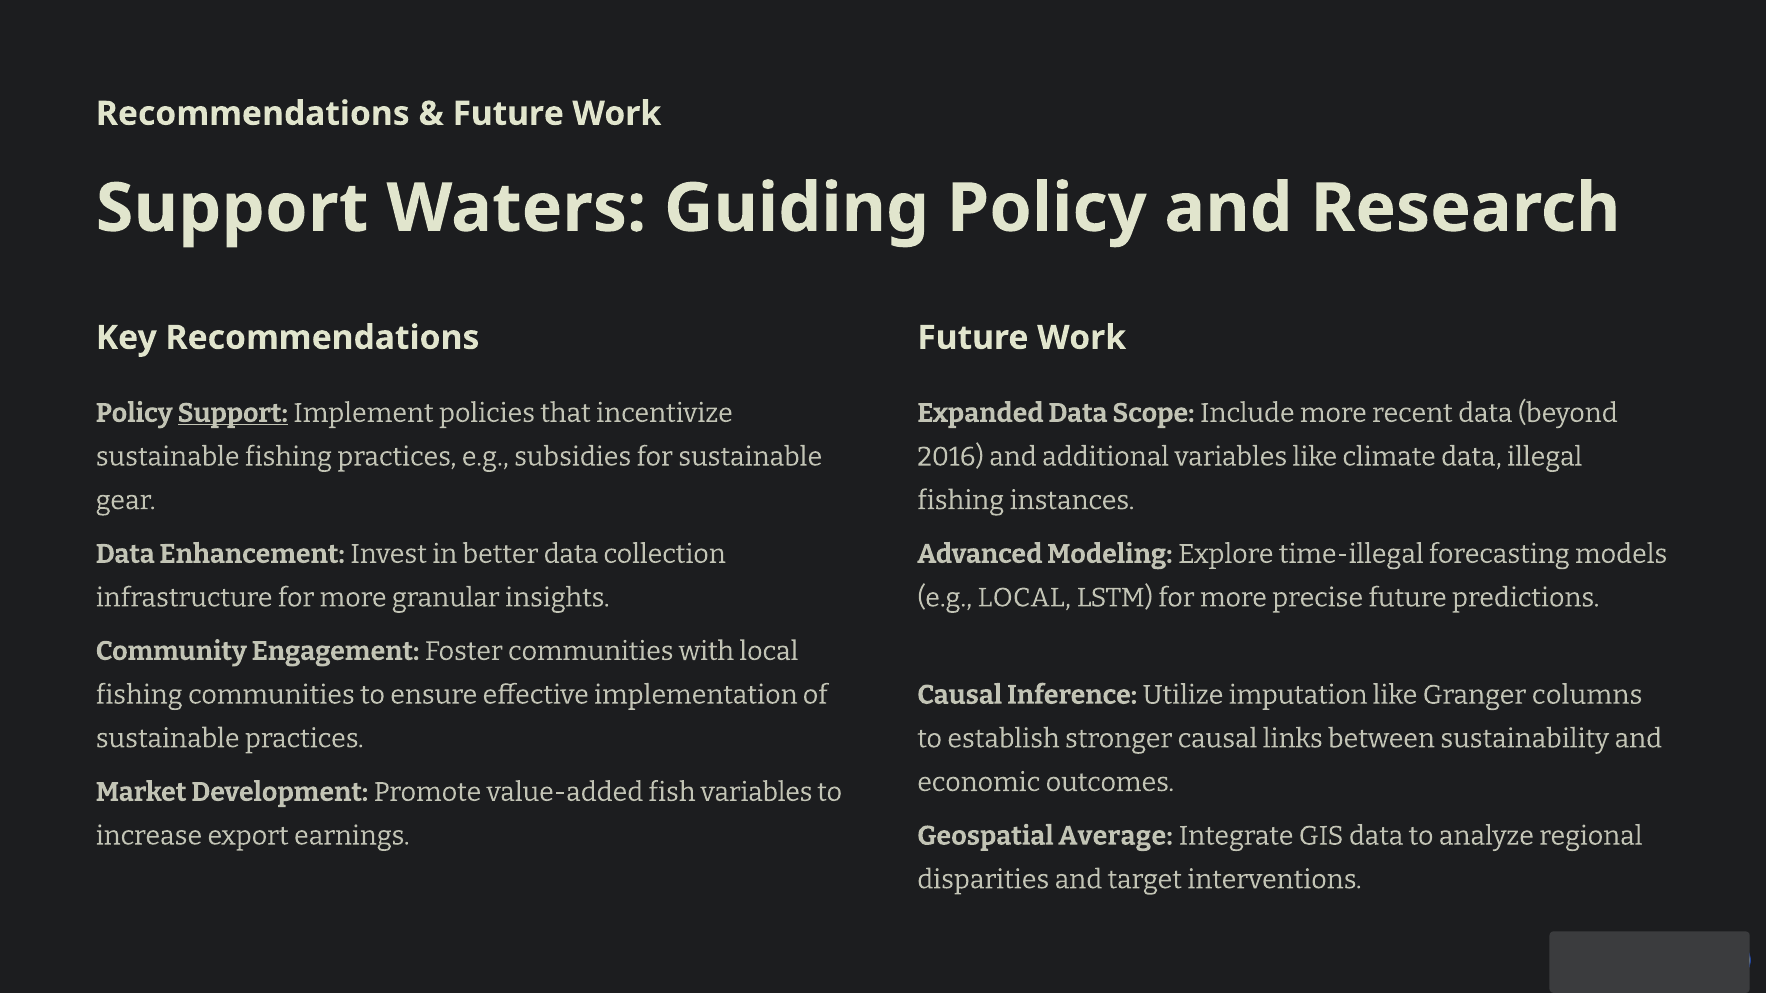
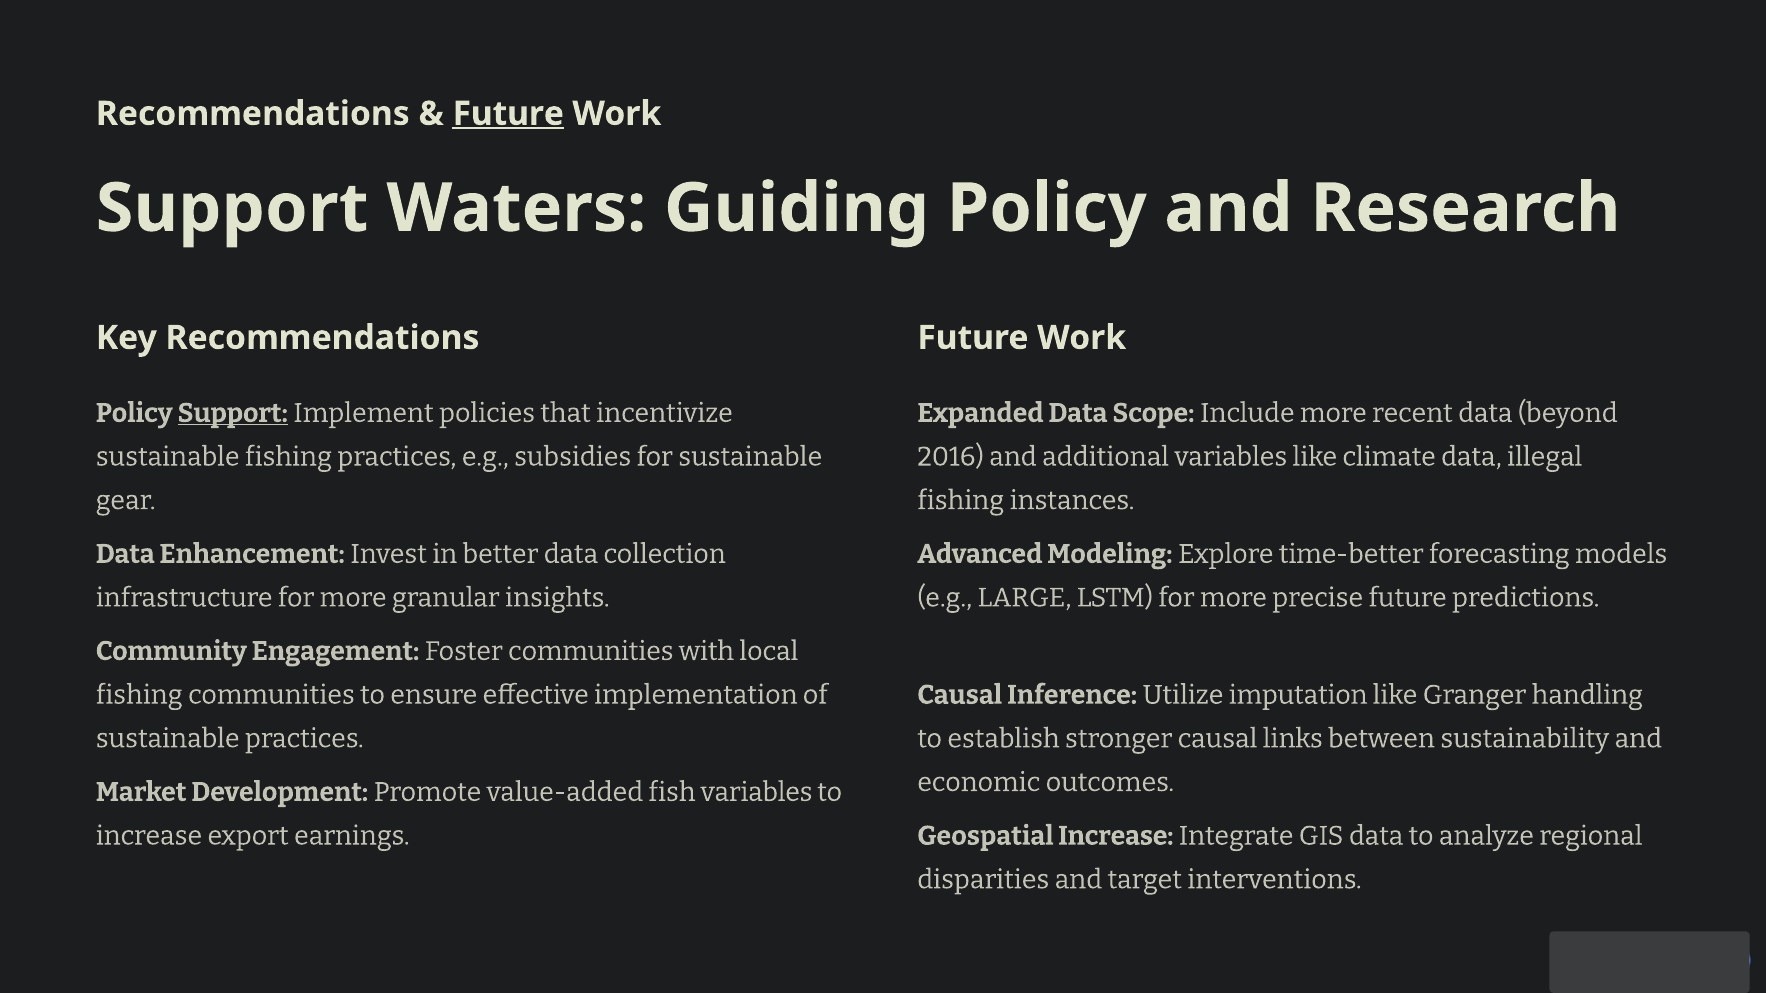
Future at (508, 114) underline: none -> present
time-illegal: time-illegal -> time-better
e.g LOCAL: LOCAL -> LARGE
columns: columns -> handling
Geospatial Average: Average -> Increase
